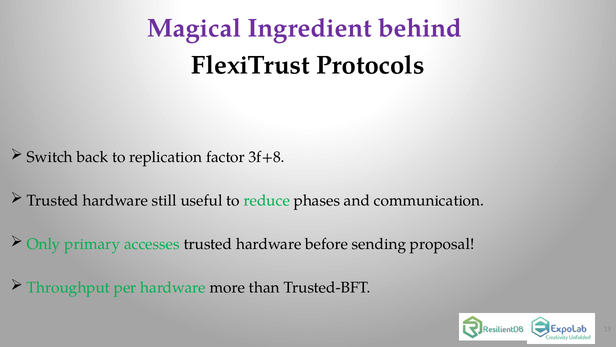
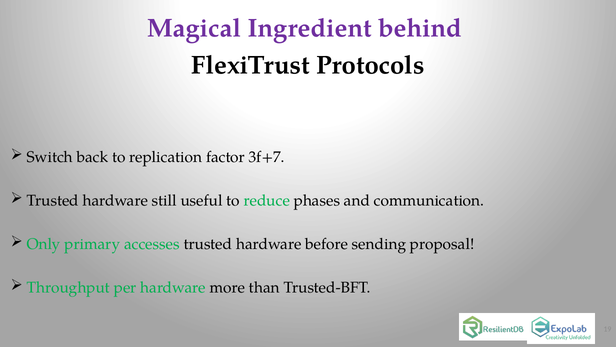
3f+8: 3f+8 -> 3f+7
